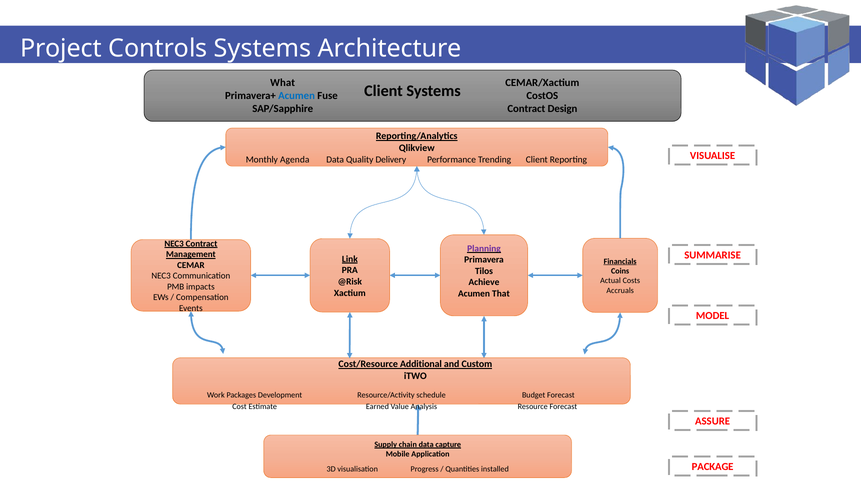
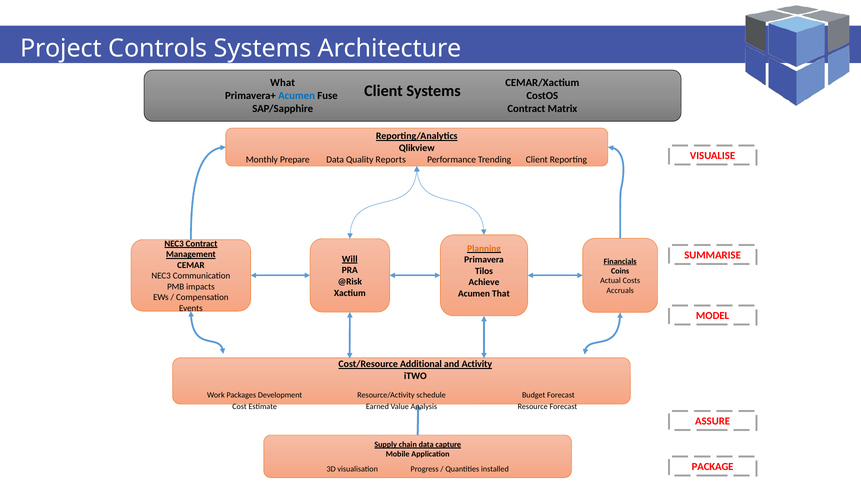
Design: Design -> Matrix
Agenda: Agenda -> Prepare
Delivery: Delivery -> Reports
Planning colour: purple -> orange
Link: Link -> Will
Custom: Custom -> Activity
